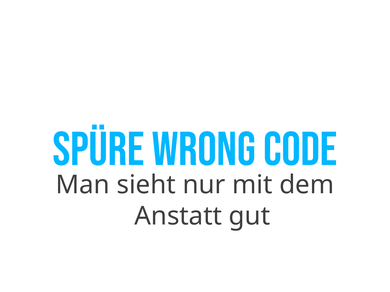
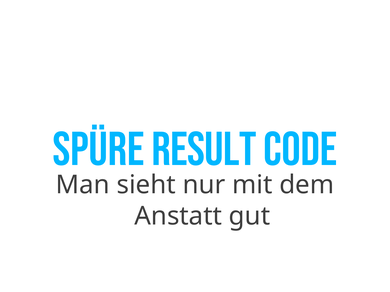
wrong: wrong -> result
